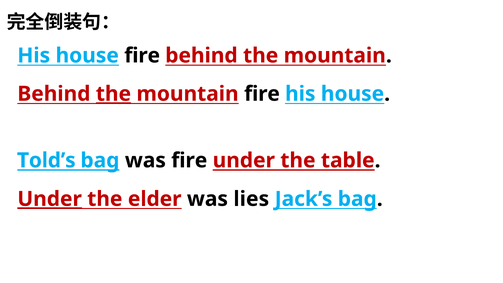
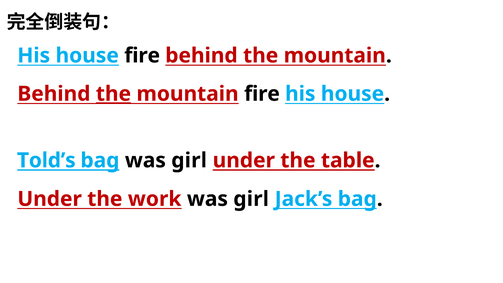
bag was fire: fire -> girl
Under at (50, 199) underline: present -> none
elder: elder -> work
lies at (251, 199): lies -> girl
